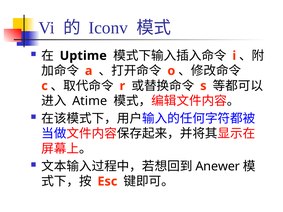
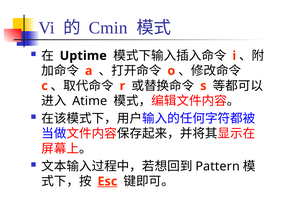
Iconv: Iconv -> Cmin
Anewer: Anewer -> Pattern
Esc underline: none -> present
